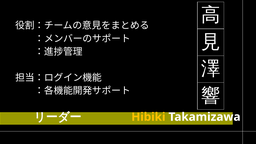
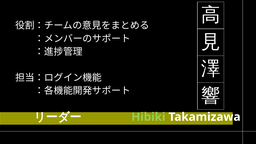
Hibiki colour: yellow -> light green
